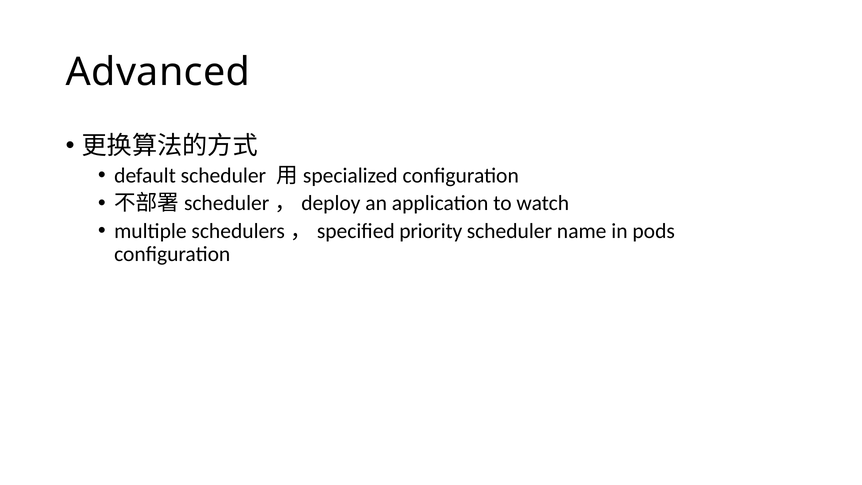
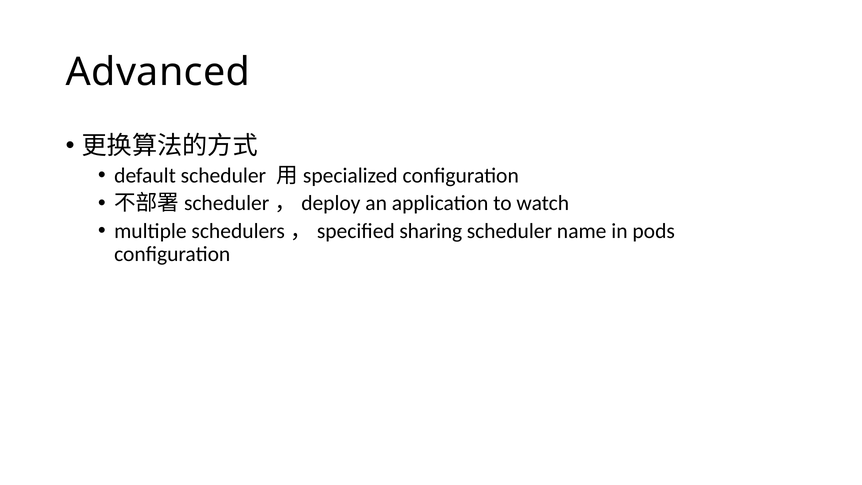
priority: priority -> sharing
